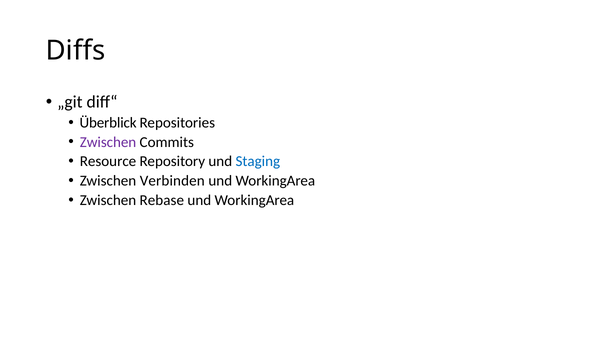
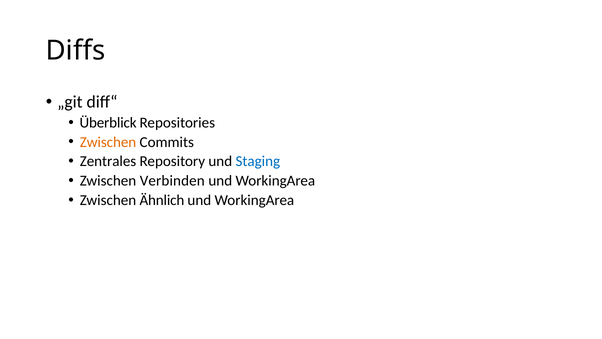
Zwischen at (108, 142) colour: purple -> orange
Resource: Resource -> Zentrales
Rebase: Rebase -> Ähnlich
